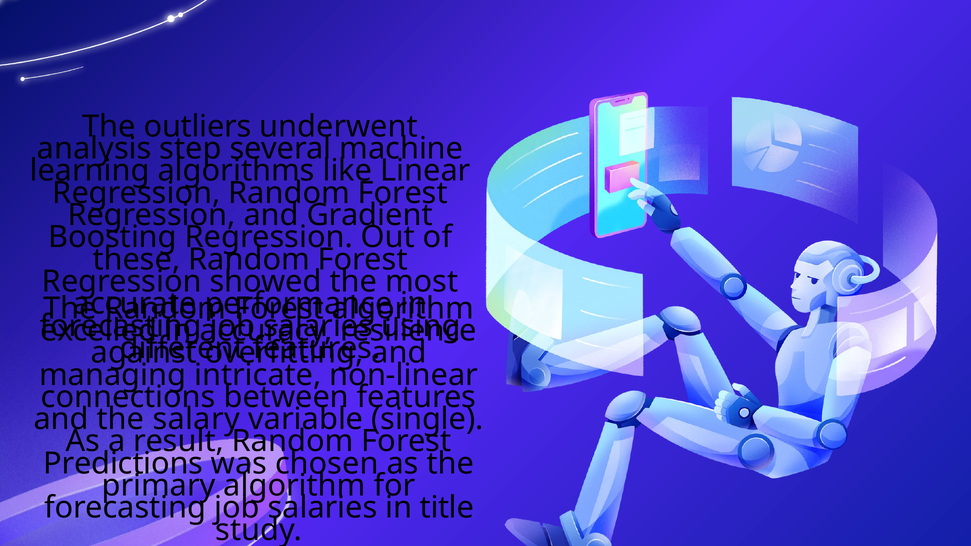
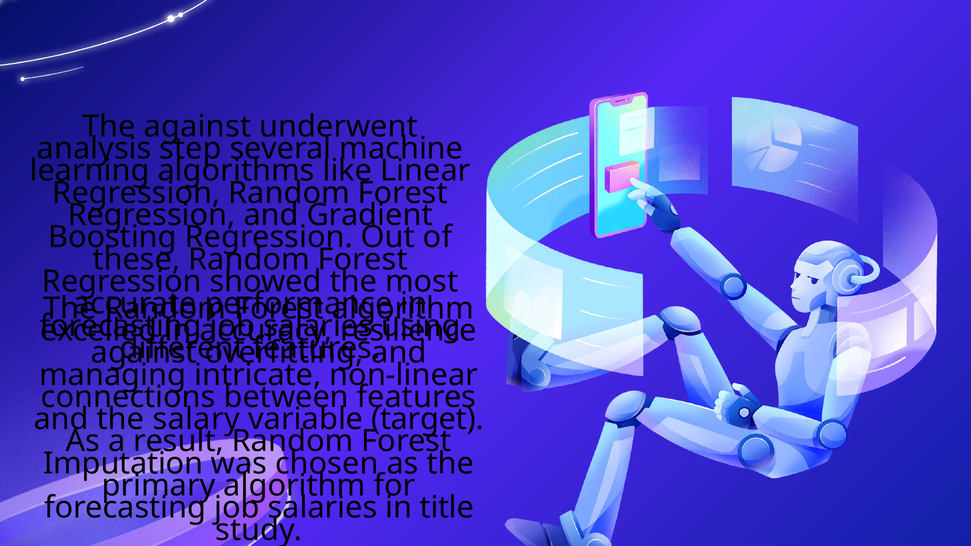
The outliers: outliers -> against
single: single -> target
Predictions: Predictions -> Imputation
